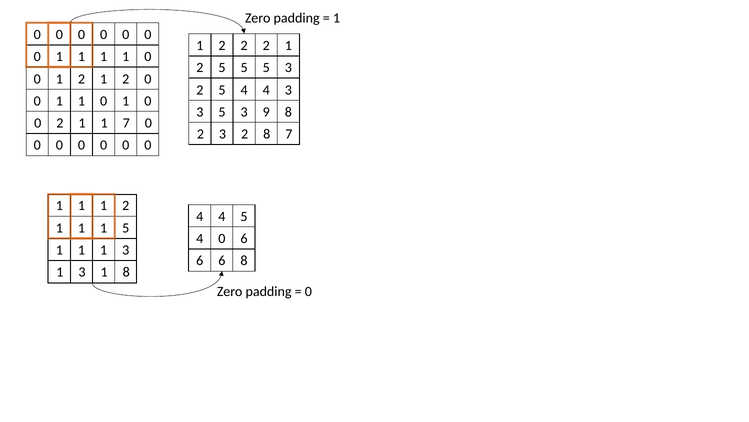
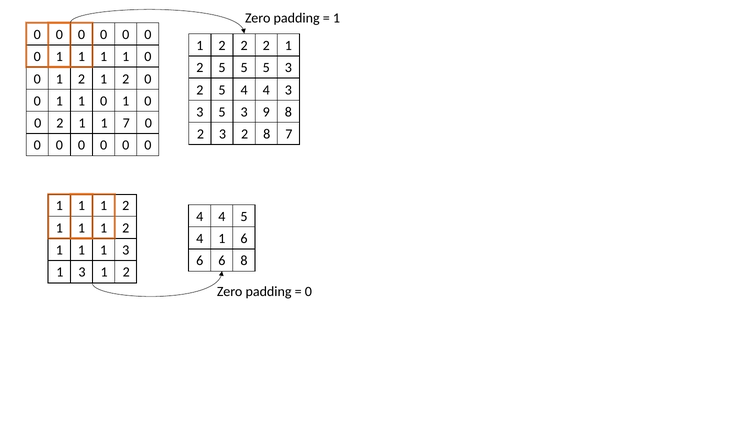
5 at (126, 228): 5 -> 2
4 0: 0 -> 1
3 1 8: 8 -> 2
